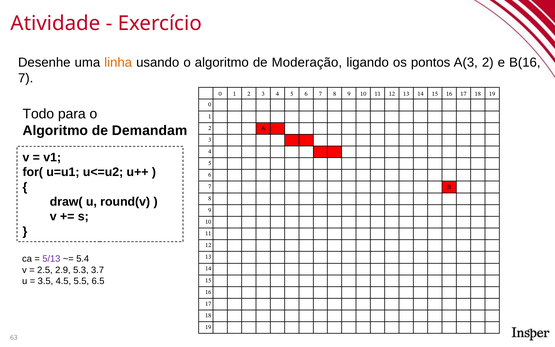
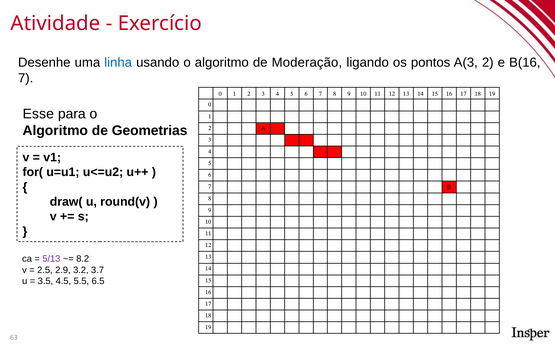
linha colour: orange -> blue
Todo: Todo -> Esse
Demandam: Demandam -> Geometrias
5.4: 5.4 -> 8.2
5.3: 5.3 -> 3.2
